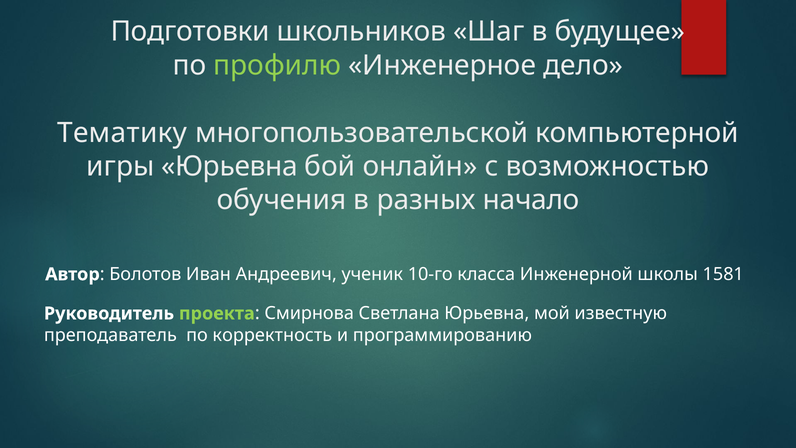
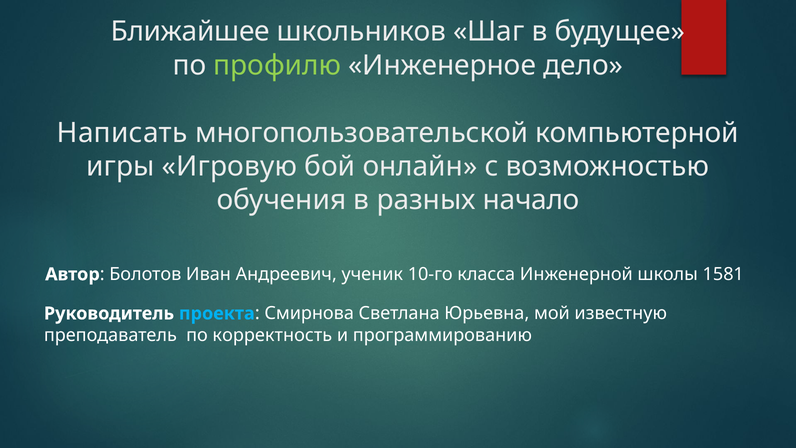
Подготовки: Подготовки -> Ближайшее
Тематику: Тематику -> Написать
игры Юрьевна: Юрьевна -> Игровую
проекта colour: light green -> light blue
